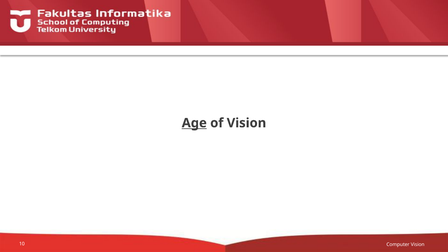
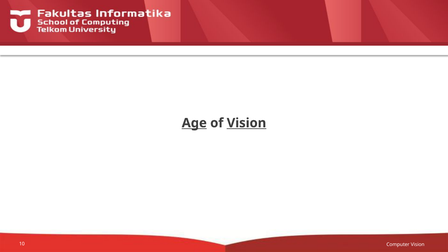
Vision at (246, 123) underline: none -> present
